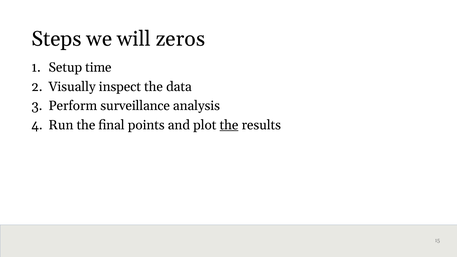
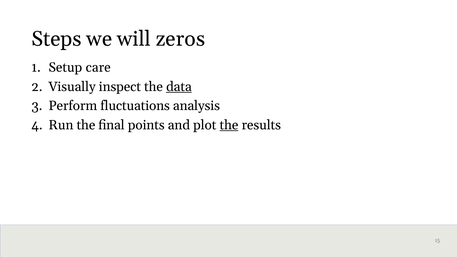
time: time -> care
data underline: none -> present
surveillance: surveillance -> fluctuations
